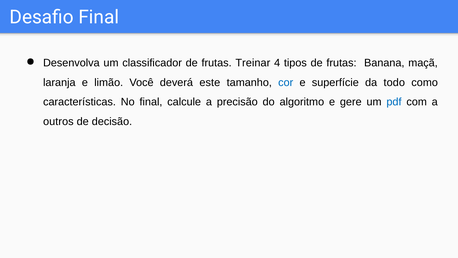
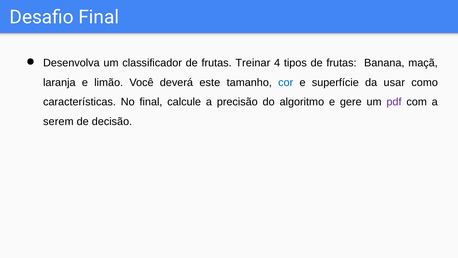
todo: todo -> usar
pdf colour: blue -> purple
outros: outros -> serem
